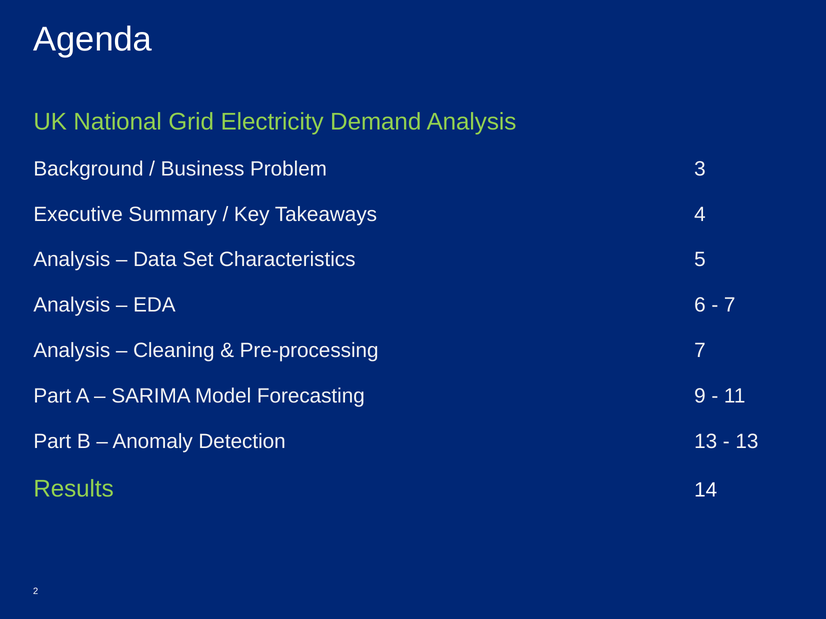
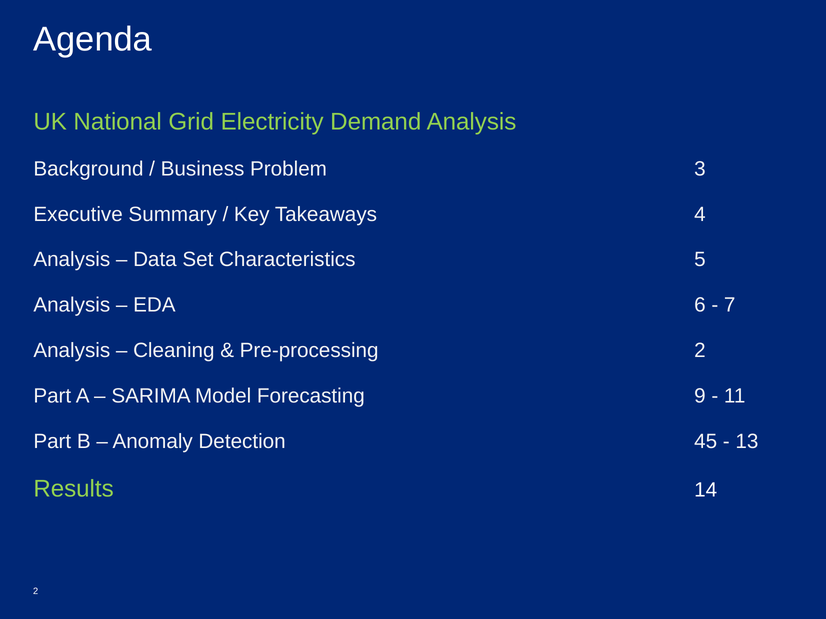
Pre-processing 7: 7 -> 2
Detection 13: 13 -> 45
